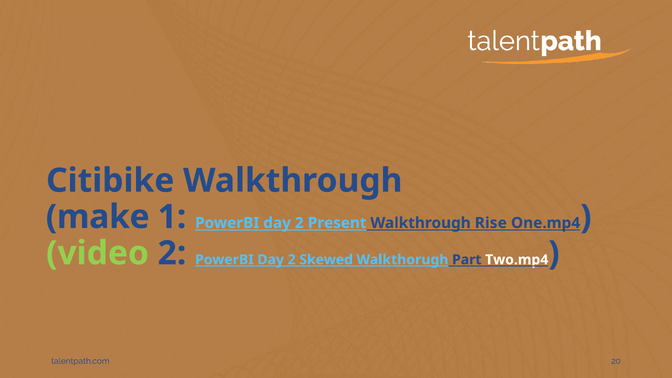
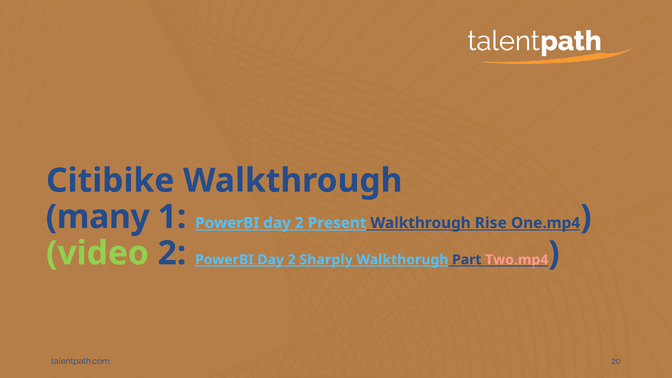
make: make -> many
Skewed: Skewed -> Sharply
Two.mp4 colour: white -> pink
